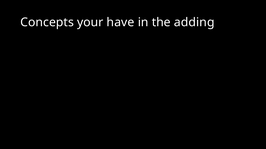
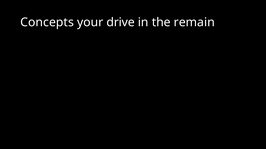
have: have -> drive
adding: adding -> remain
